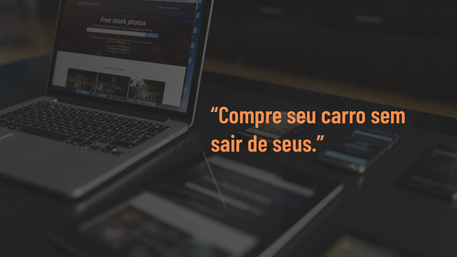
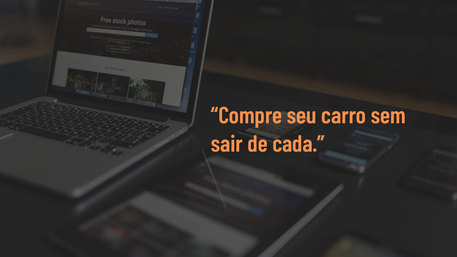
seus: seus -> cada
